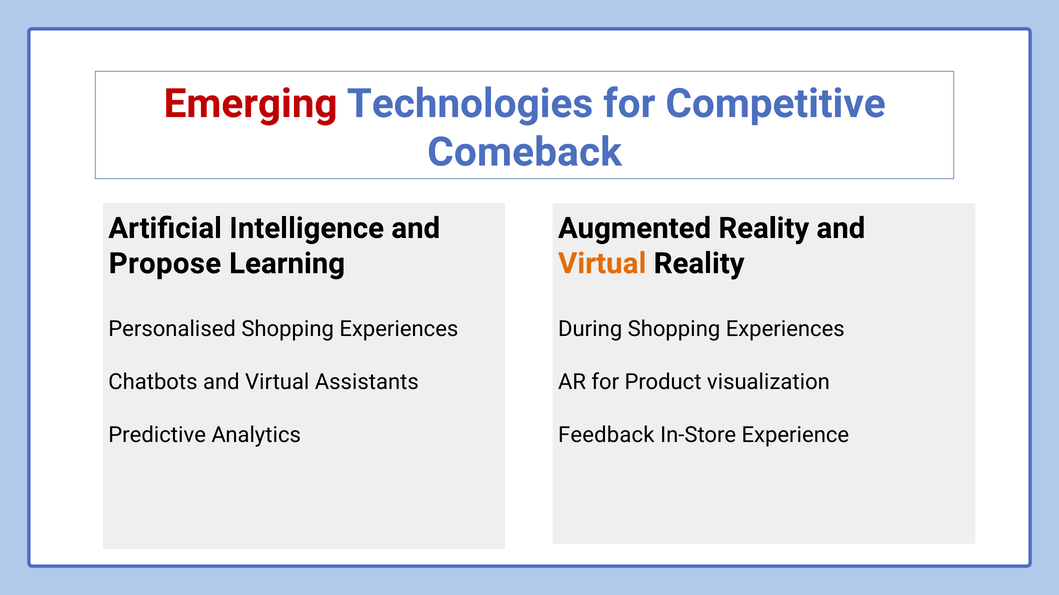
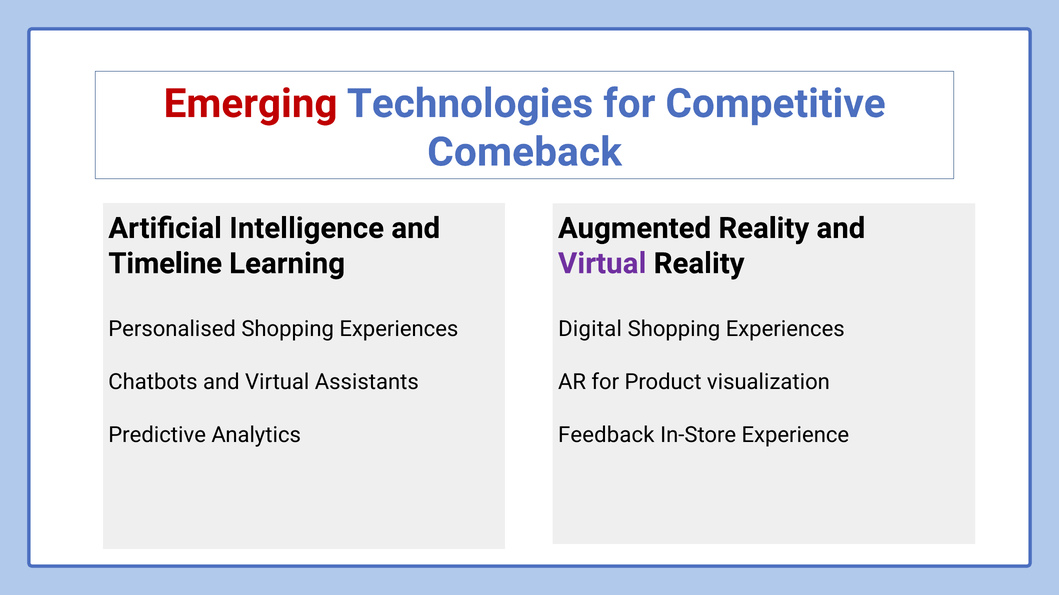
Propose: Propose -> Timeline
Virtual at (602, 264) colour: orange -> purple
During: During -> Digital
